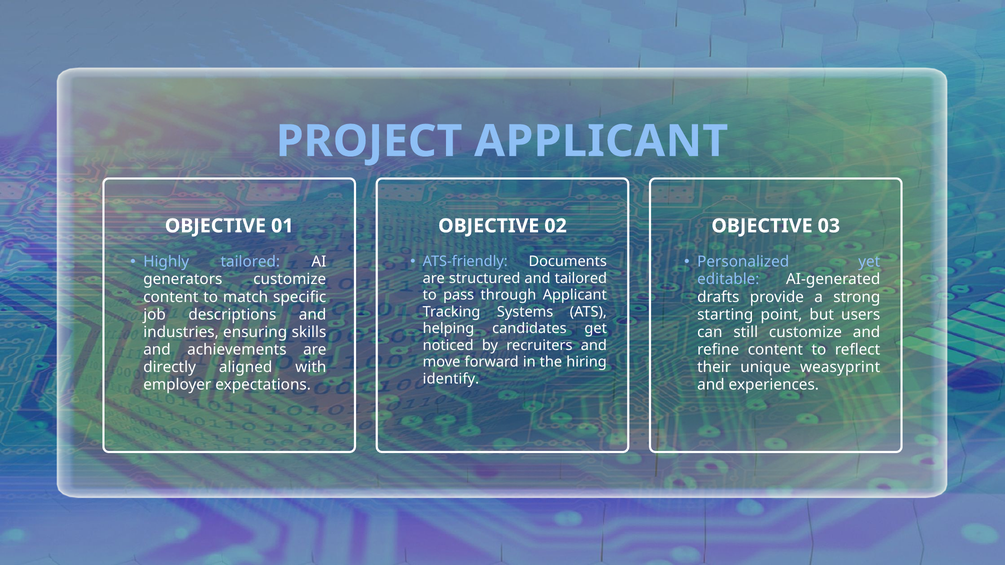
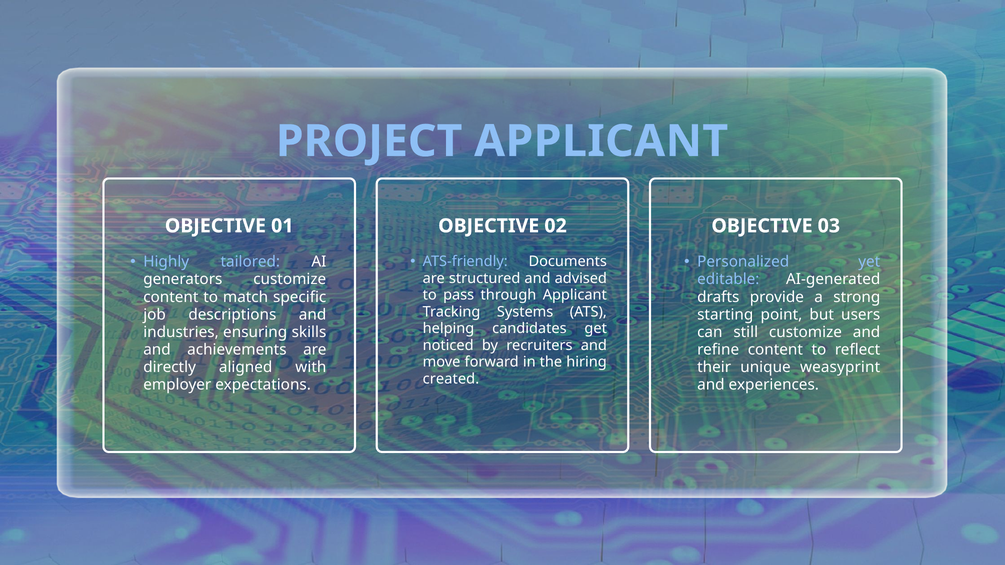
and tailored: tailored -> advised
identify: identify -> created
